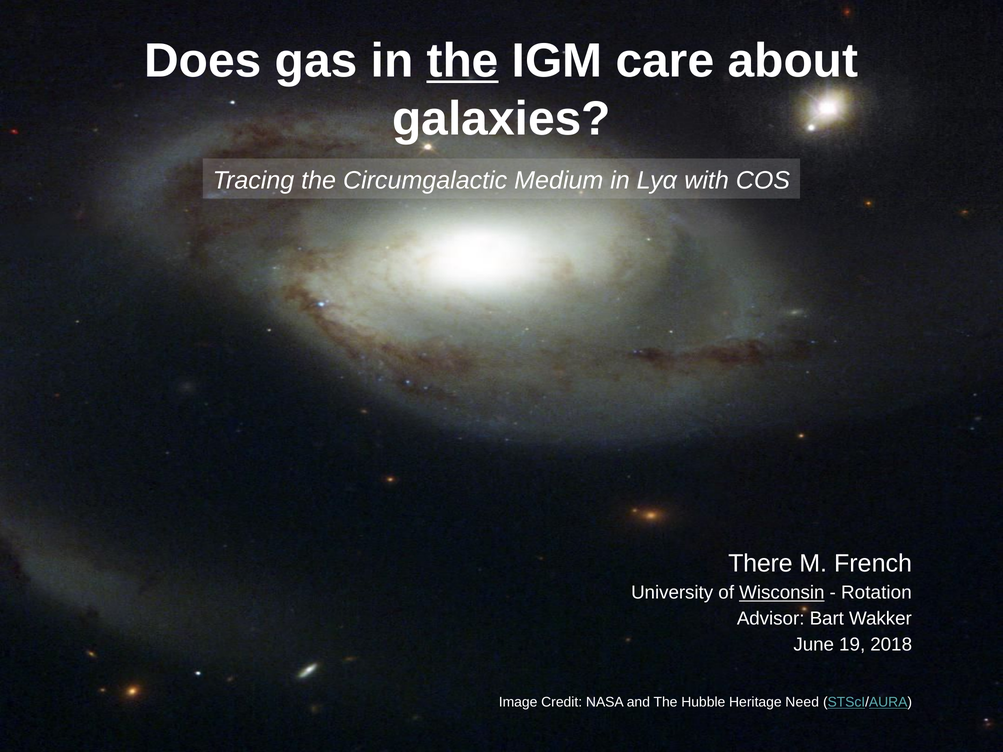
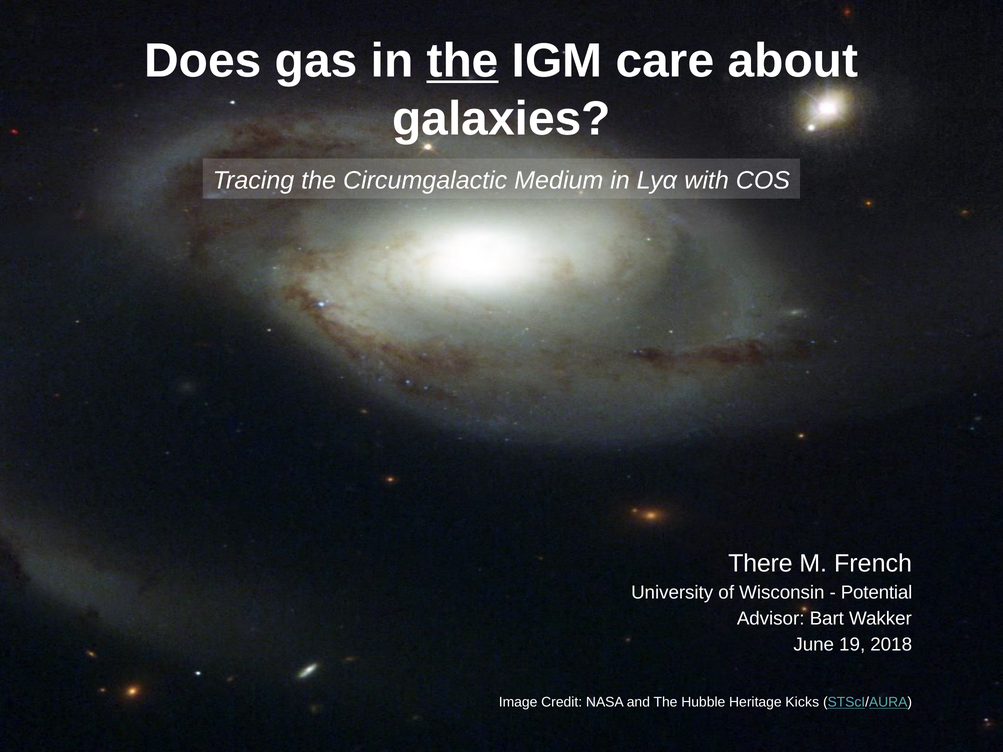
Wisconsin underline: present -> none
Rotation: Rotation -> Potential
Need: Need -> Kicks
